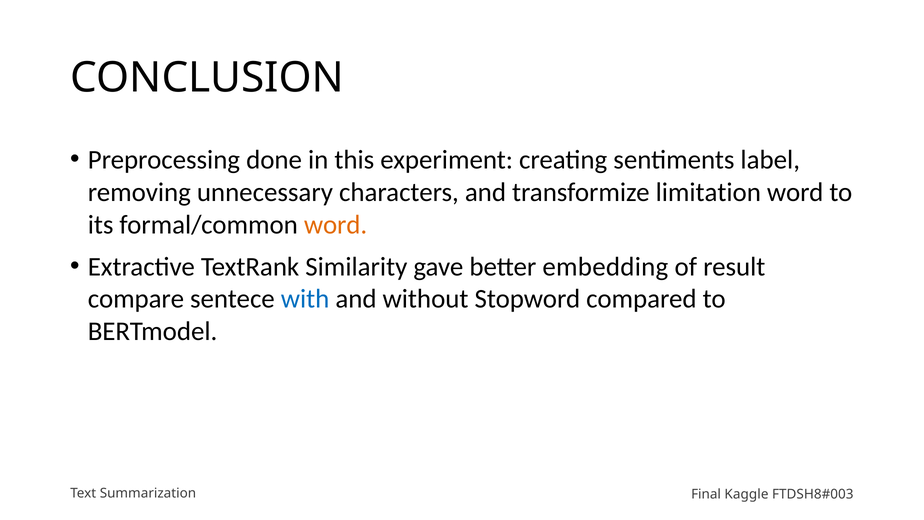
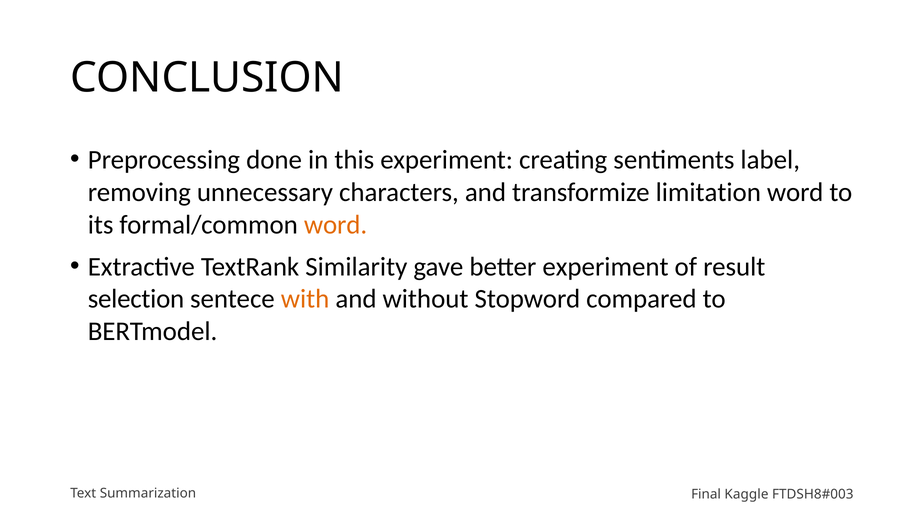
better embedding: embedding -> experiment
compare: compare -> selection
with colour: blue -> orange
